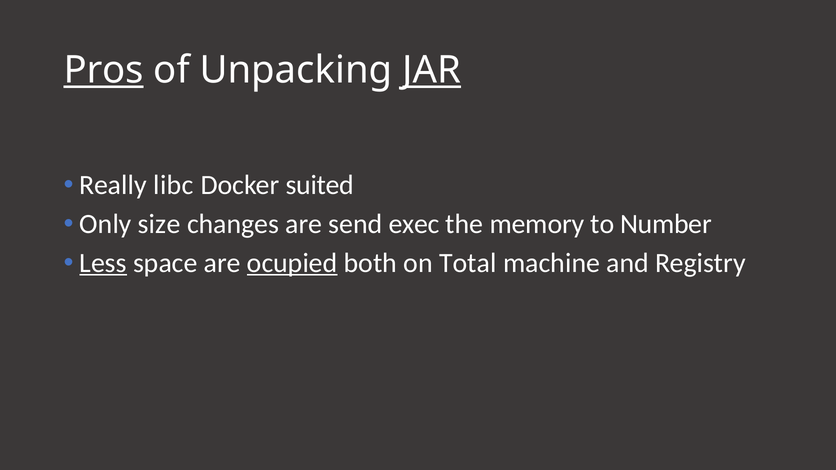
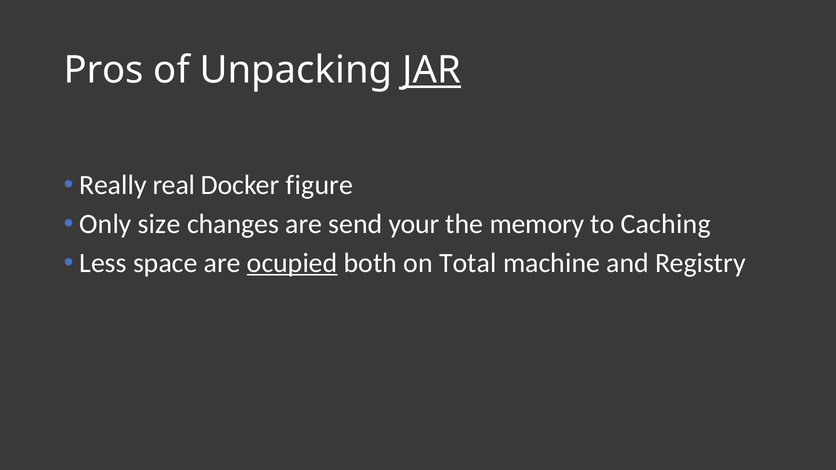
Pros underline: present -> none
libc: libc -> real
suited: suited -> figure
exec: exec -> your
Number: Number -> Caching
Less underline: present -> none
